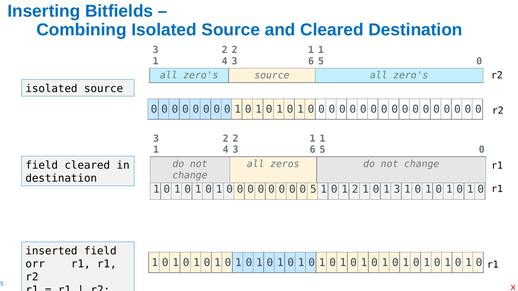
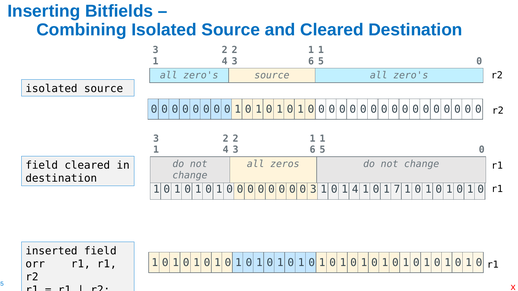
5 at (313, 190): 5 -> 3
0 1 2: 2 -> 4
1 3: 3 -> 7
